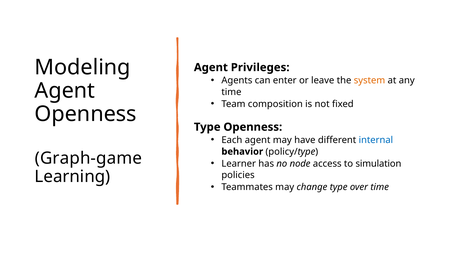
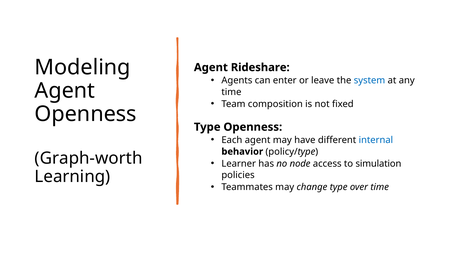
Privileges: Privileges -> Rideshare
system colour: orange -> blue
Graph-game: Graph-game -> Graph-worth
